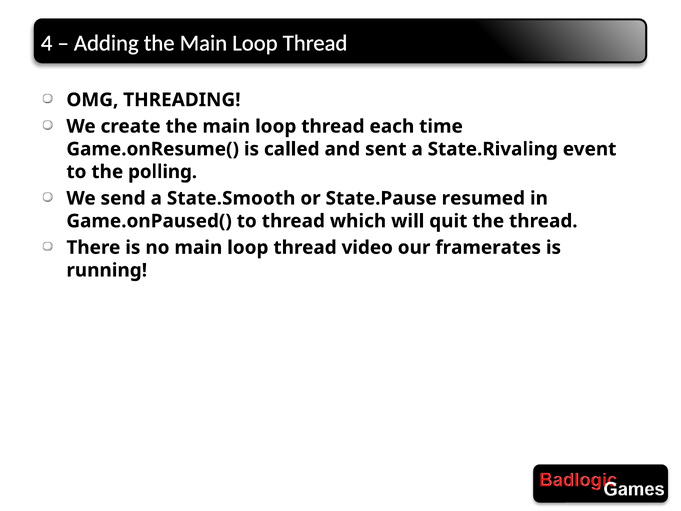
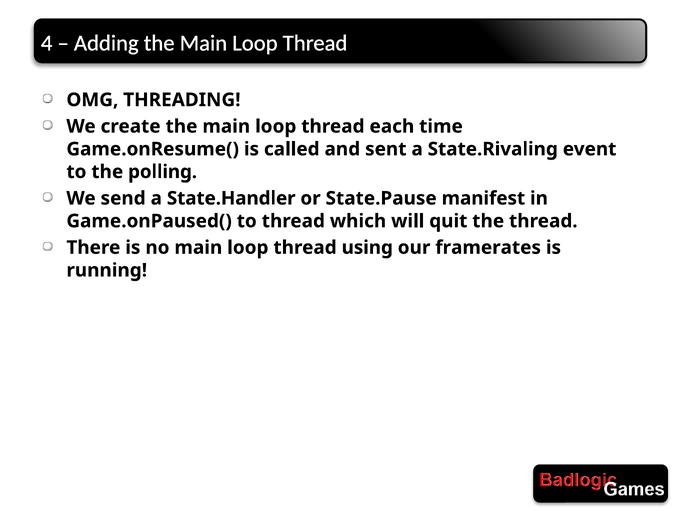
State.Smooth: State.Smooth -> State.Handler
resumed: resumed -> manifest
video: video -> using
